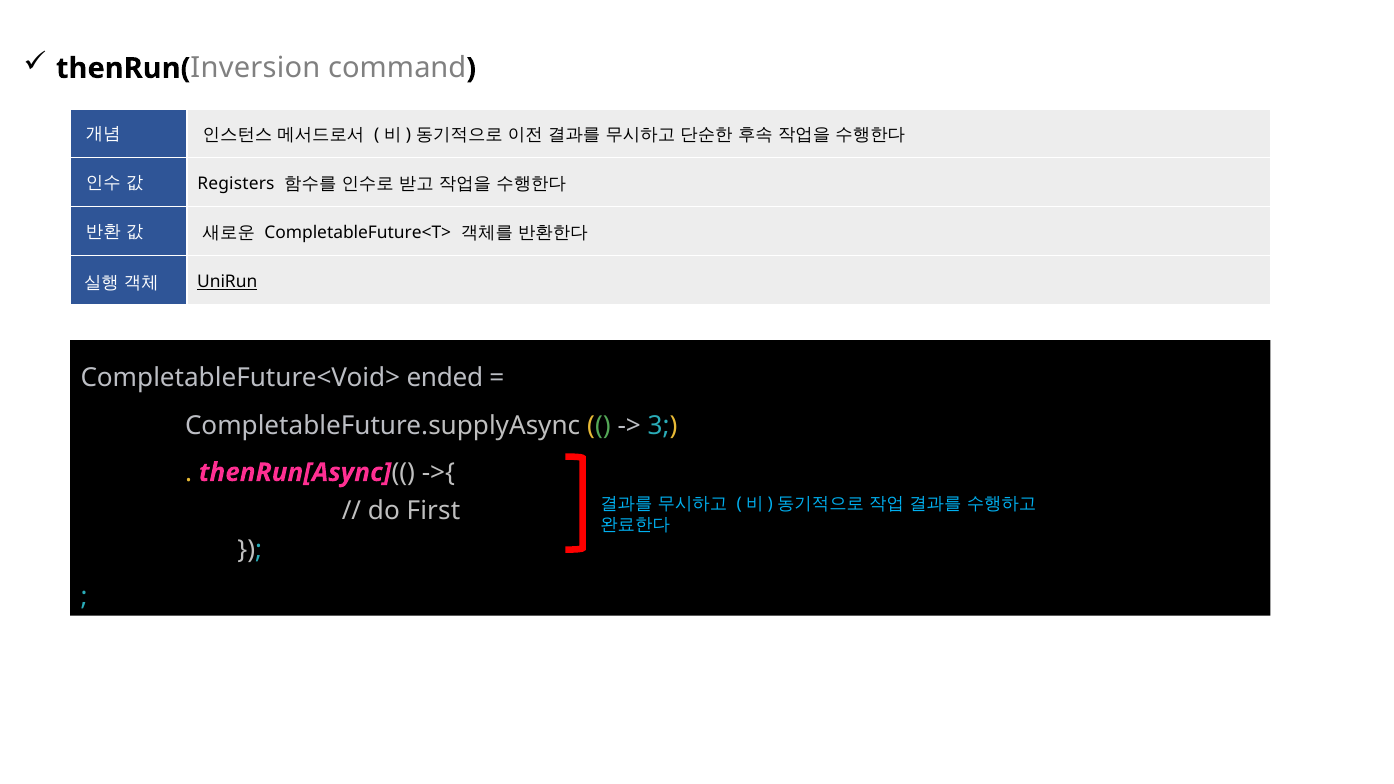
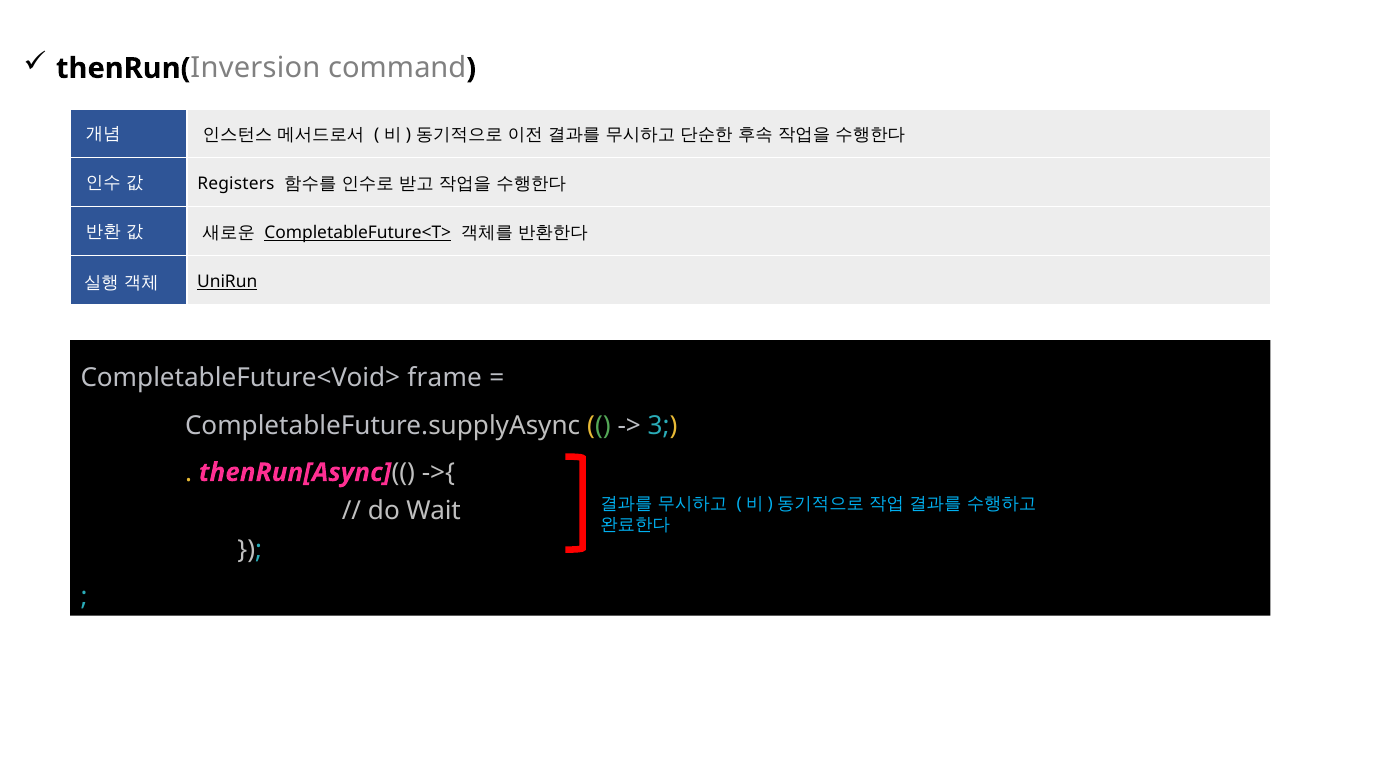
CompletableFuture<T> underline: none -> present
ended: ended -> frame
First: First -> Wait
